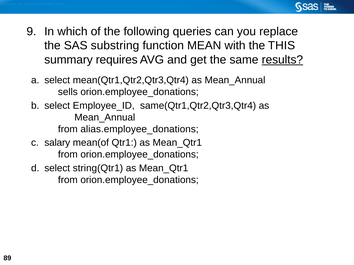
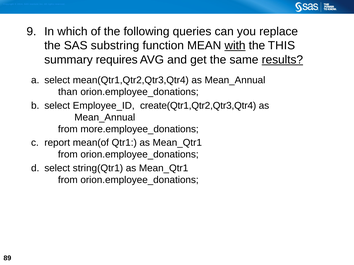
with underline: none -> present
sells: sells -> than
same(Qtr1,Qtr2,Qtr3,Qtr4: same(Qtr1,Qtr2,Qtr3,Qtr4 -> create(Qtr1,Qtr2,Qtr3,Qtr4
alias.employee_donations: alias.employee_donations -> more.employee_donations
salary: salary -> report
